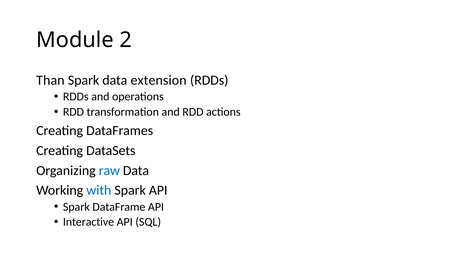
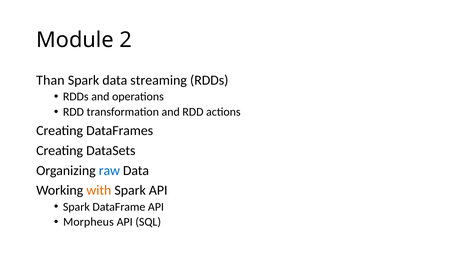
extension: extension -> streaming
with colour: blue -> orange
Interactive: Interactive -> Morpheus
